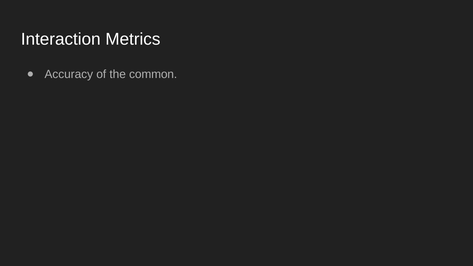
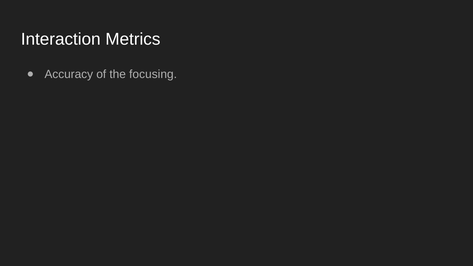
common: common -> focusing
